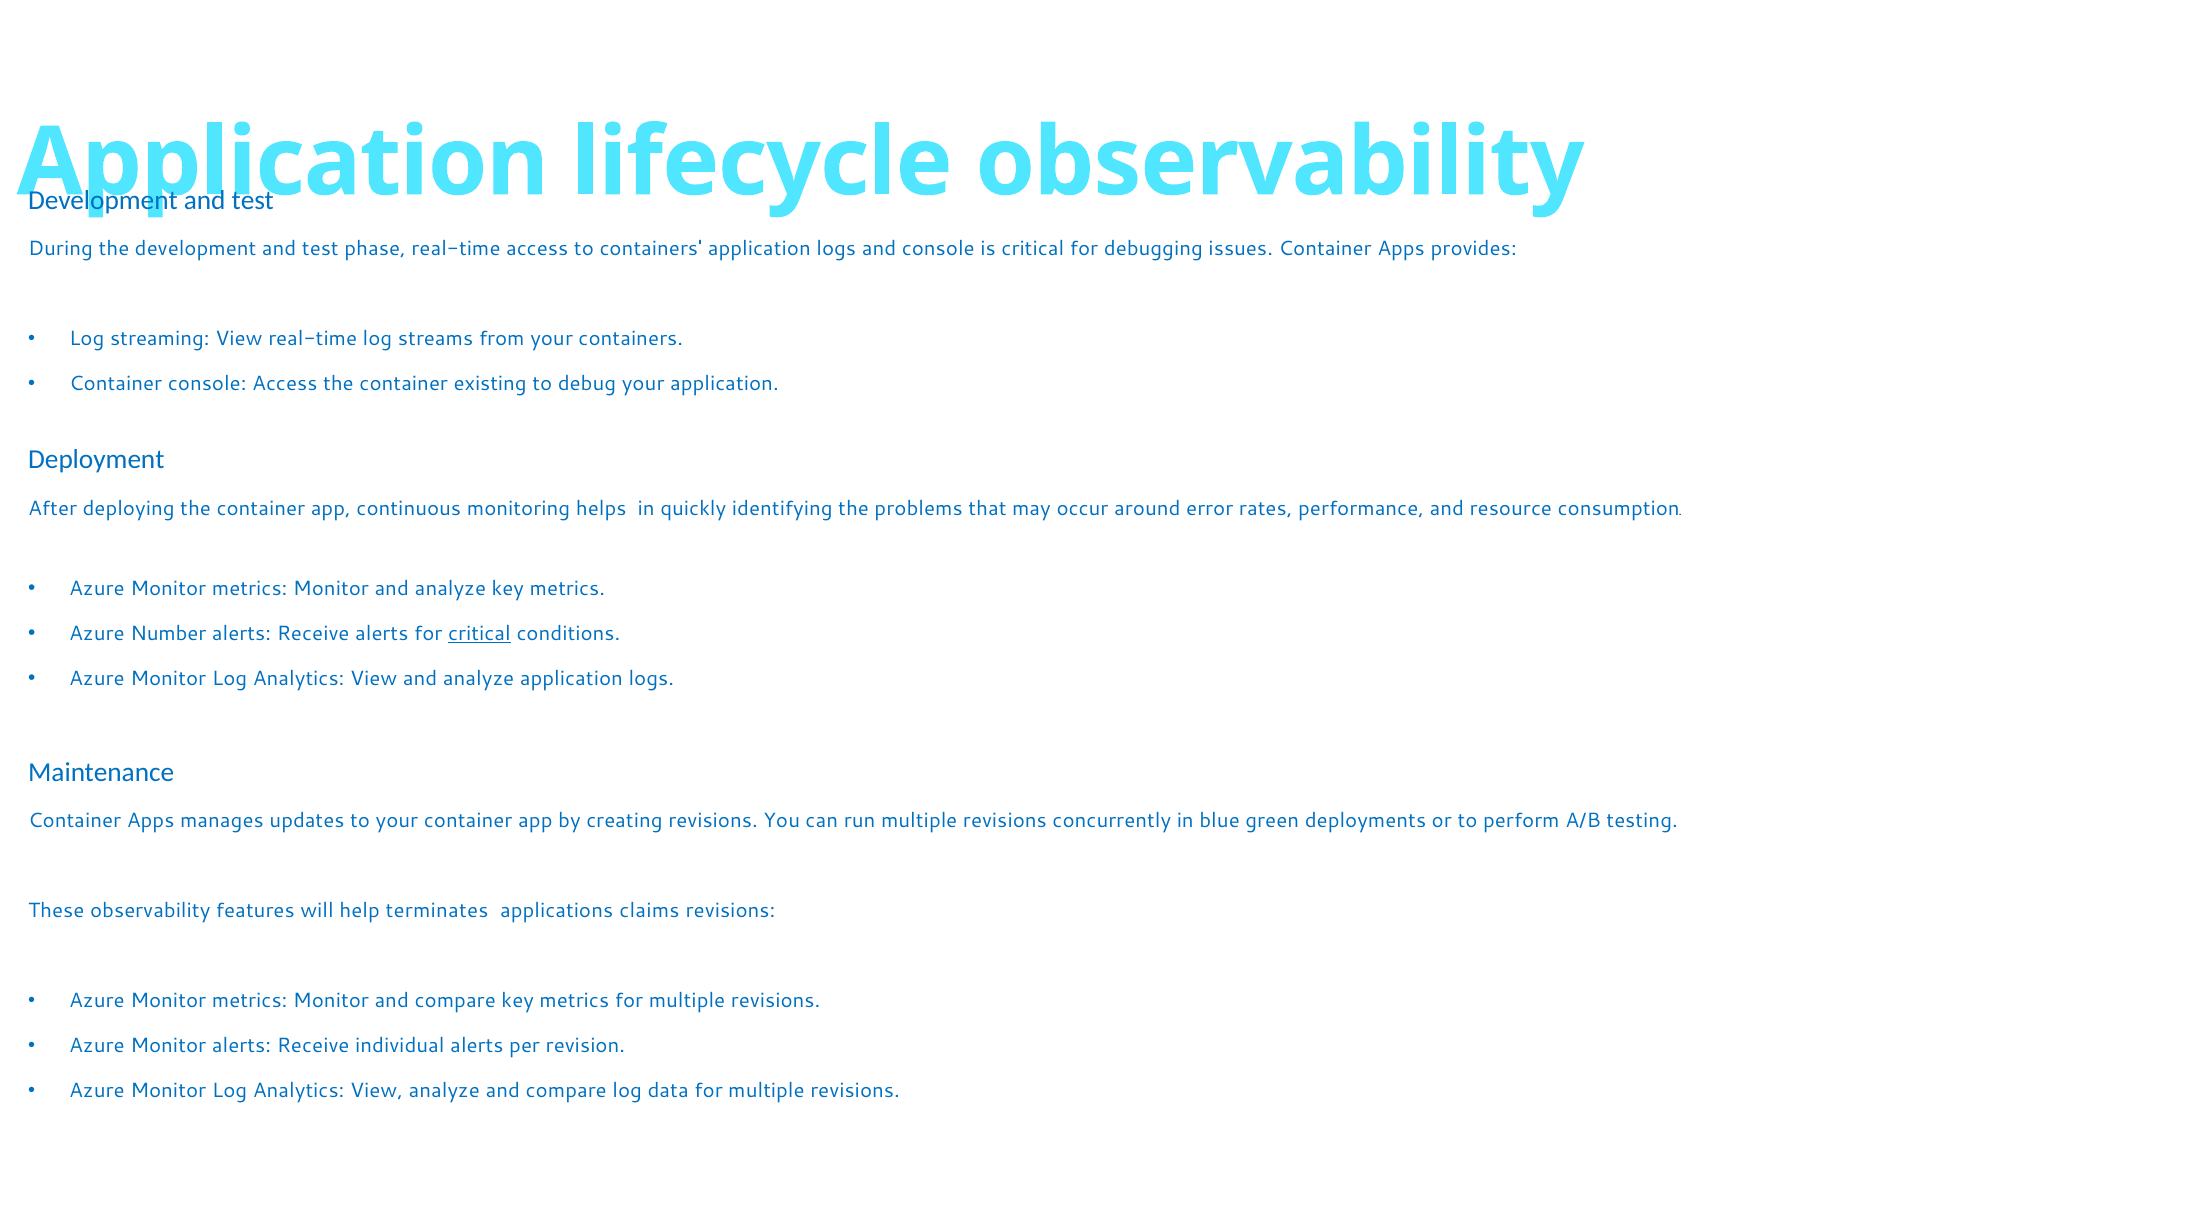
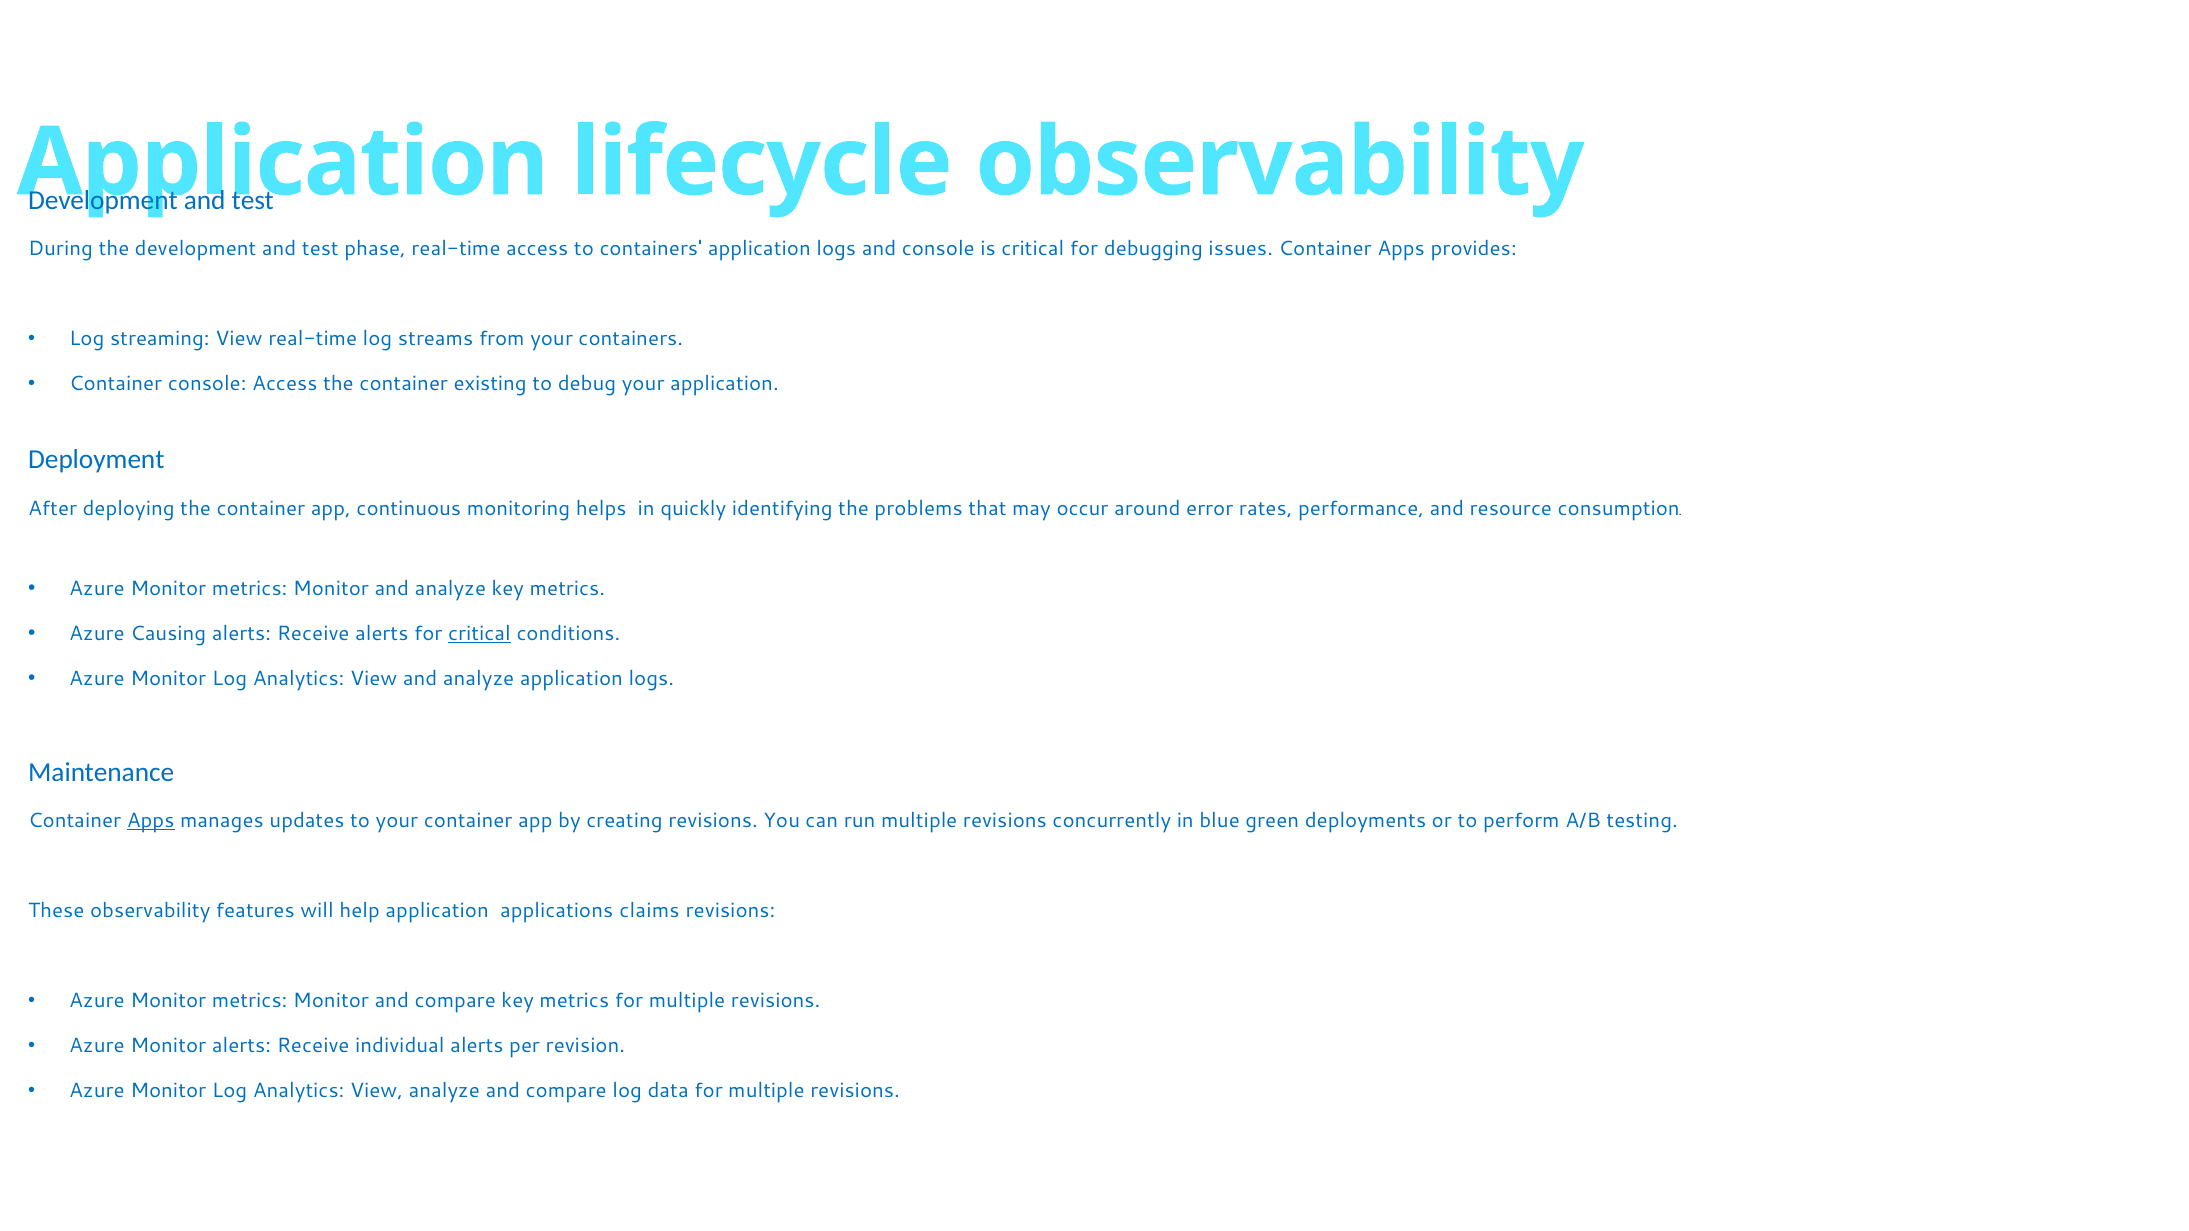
Number: Number -> Causing
Apps at (151, 821) underline: none -> present
help terminates: terminates -> application
